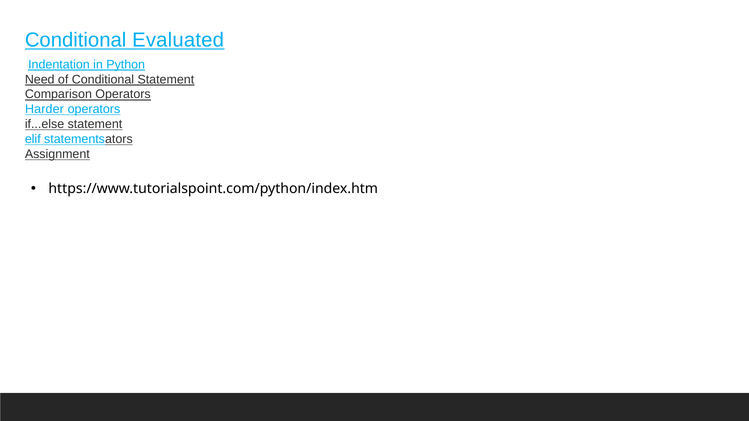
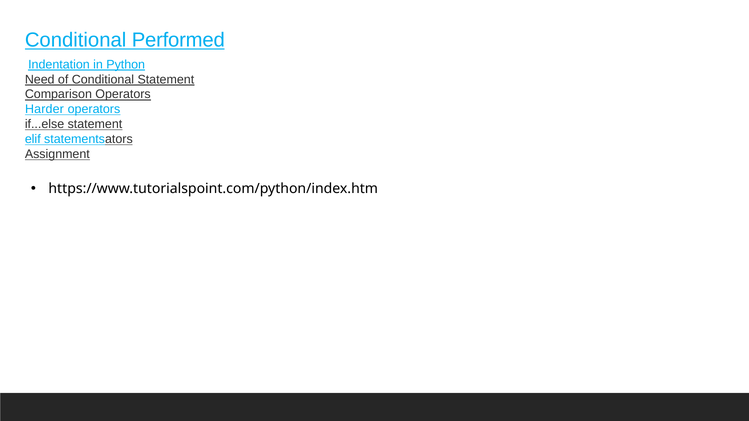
Evaluated: Evaluated -> Performed
